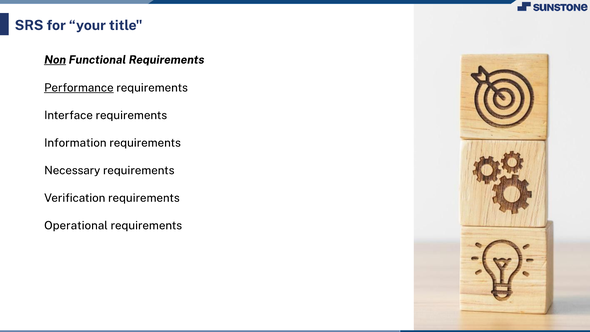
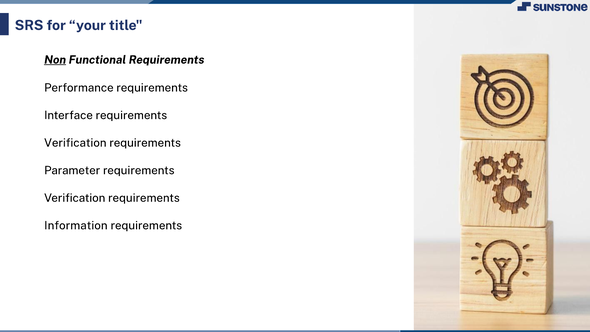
Performance underline: present -> none
Information at (75, 143): Information -> Verification
Necessary: Necessary -> Parameter
Operational: Operational -> Information
